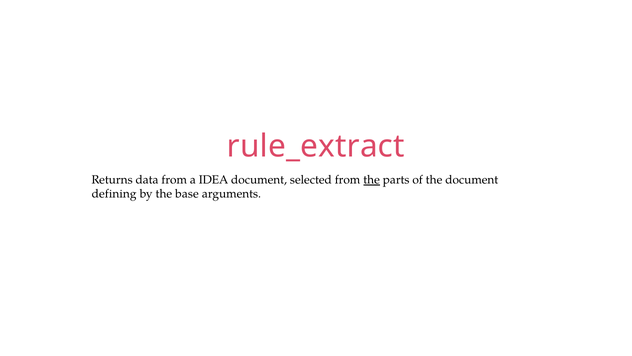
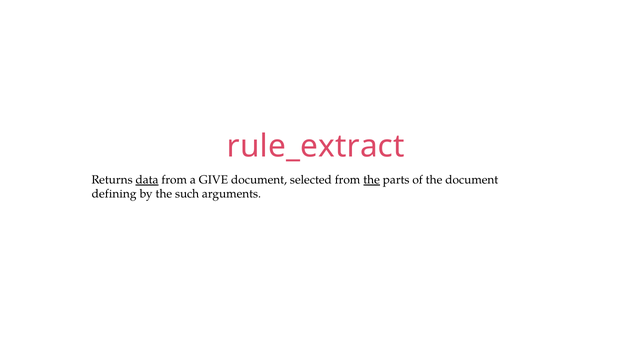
data underline: none -> present
IDEA: IDEA -> GIVE
base: base -> such
